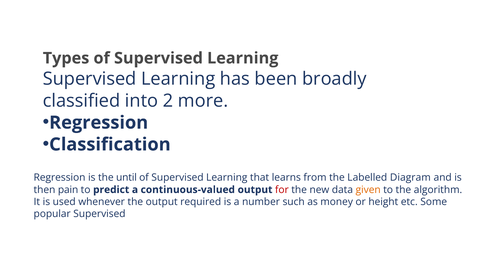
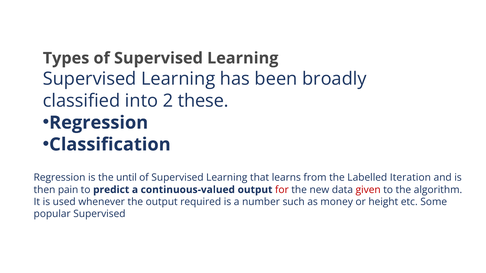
more: more -> these
Diagram: Diagram -> Iteration
given colour: orange -> red
